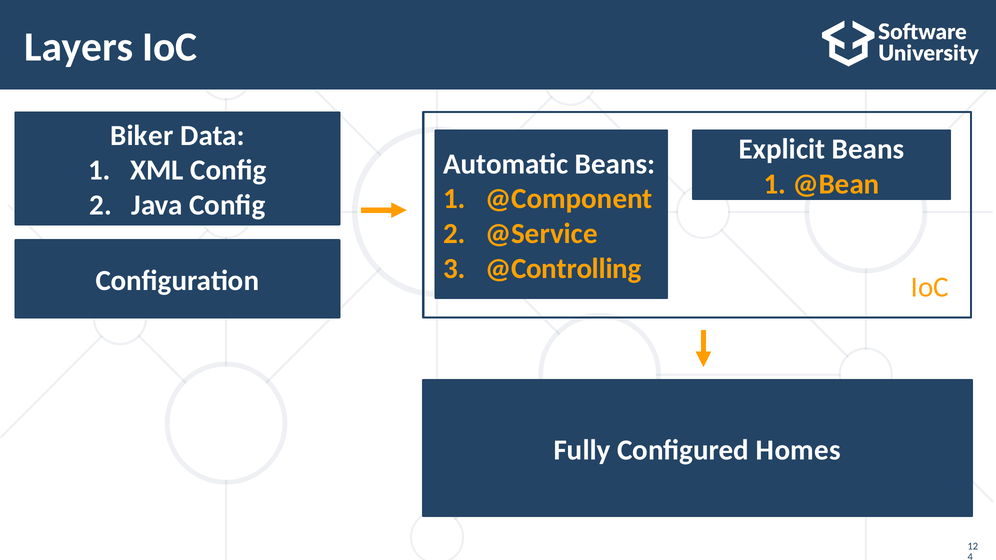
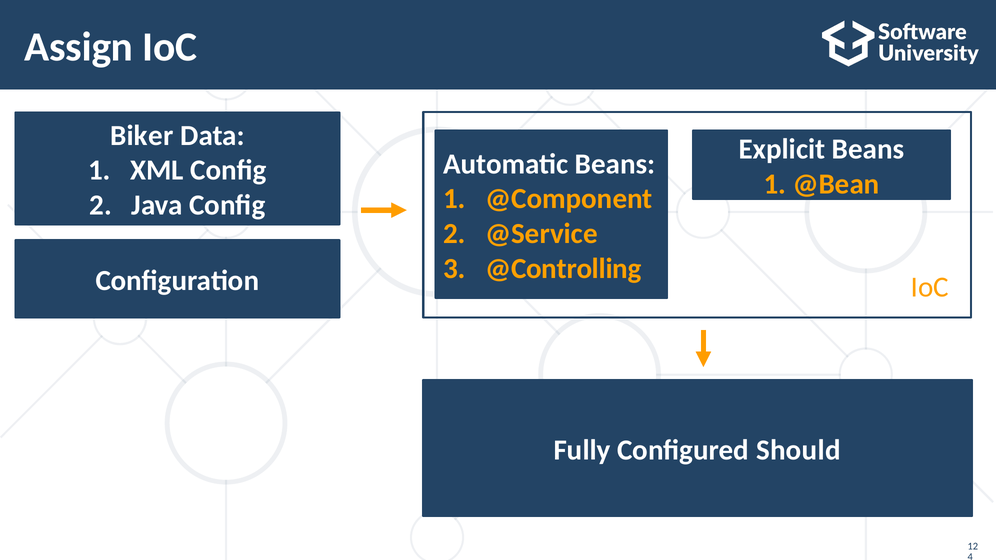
Layers: Layers -> Assign
Homes: Homes -> Should
